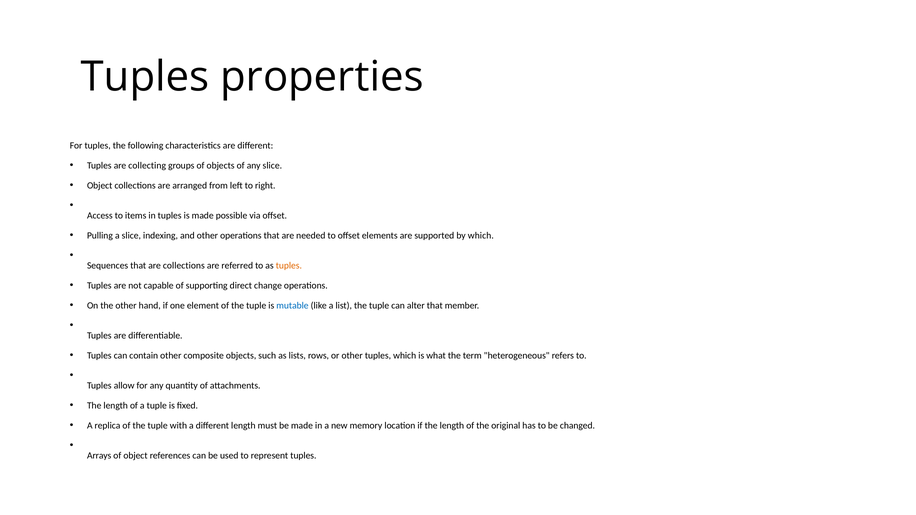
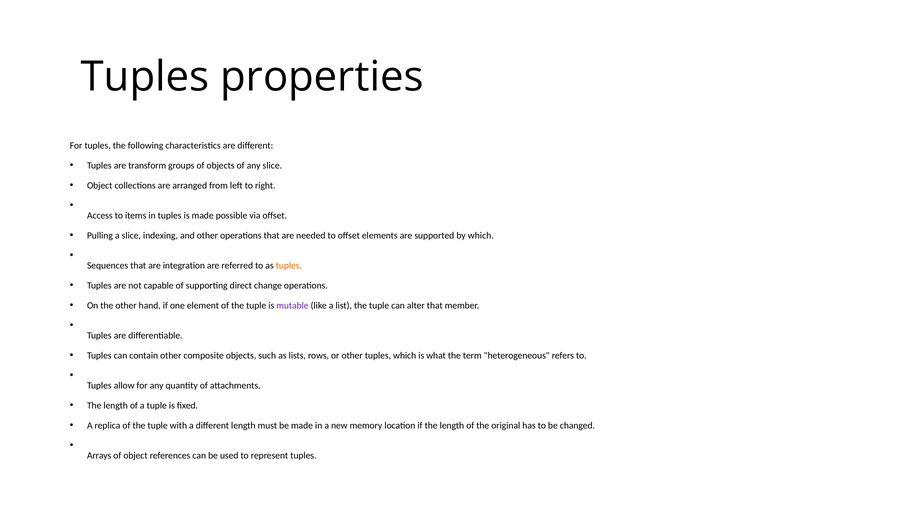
collecting: collecting -> transform
are collections: collections -> integration
mutable colour: blue -> purple
